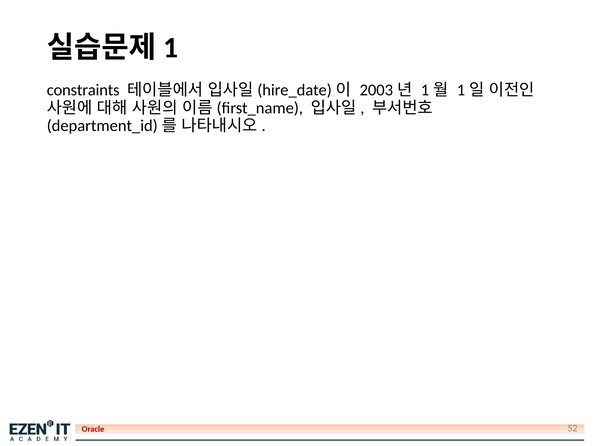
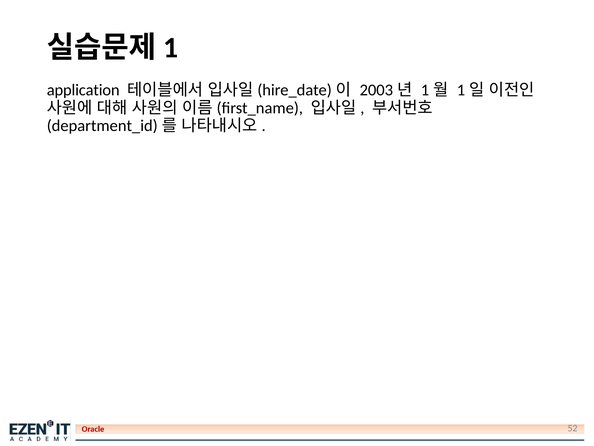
constraints: constraints -> application
